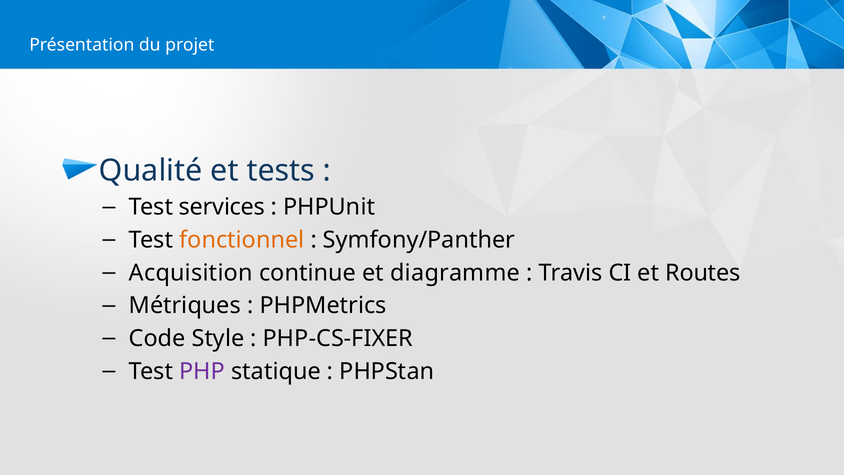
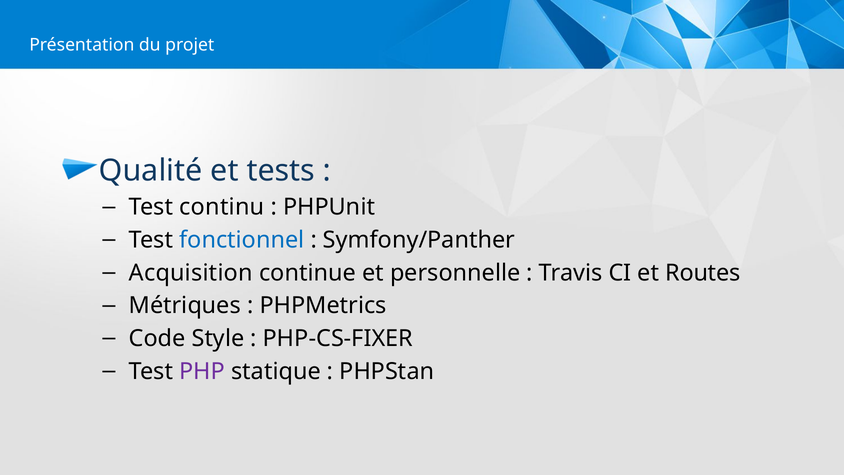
services: services -> continu
fonctionnel colour: orange -> blue
diagramme: diagramme -> personnelle
